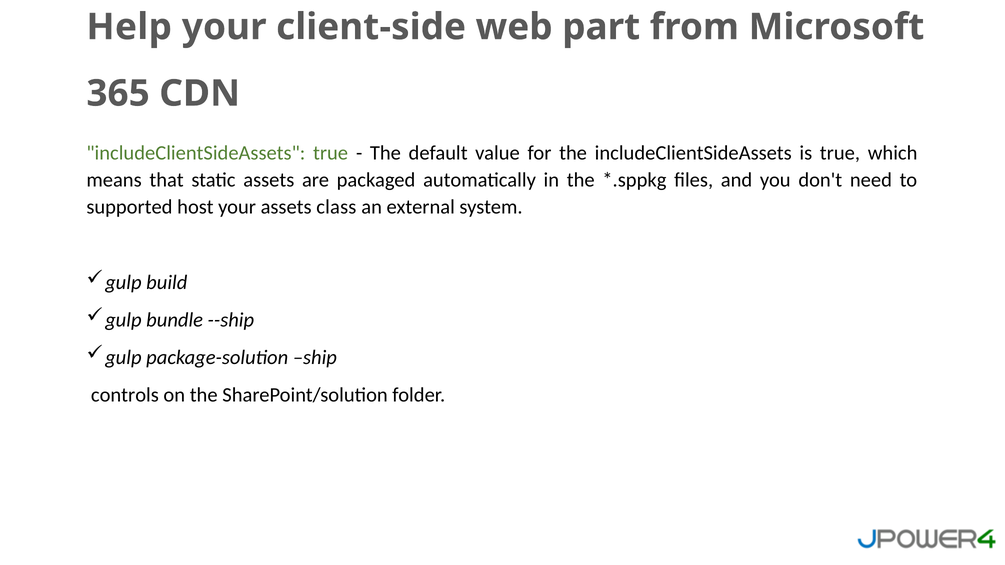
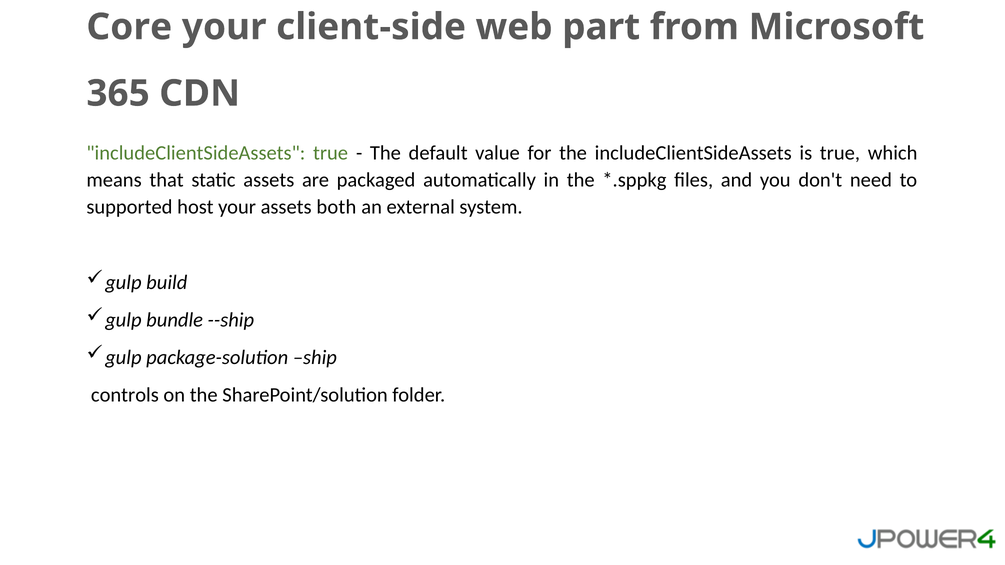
Help: Help -> Core
class: class -> both
